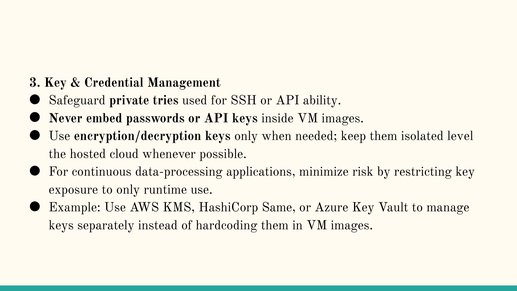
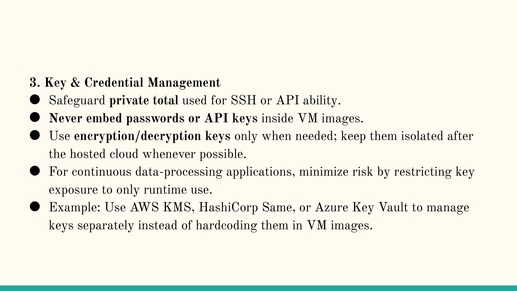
tries: tries -> total
level: level -> after
